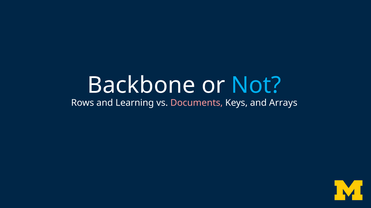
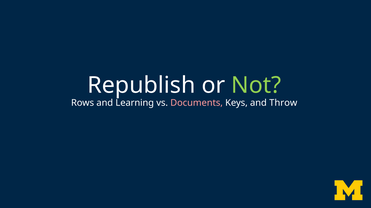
Backbone: Backbone -> Republish
Not colour: light blue -> light green
Arrays: Arrays -> Throw
